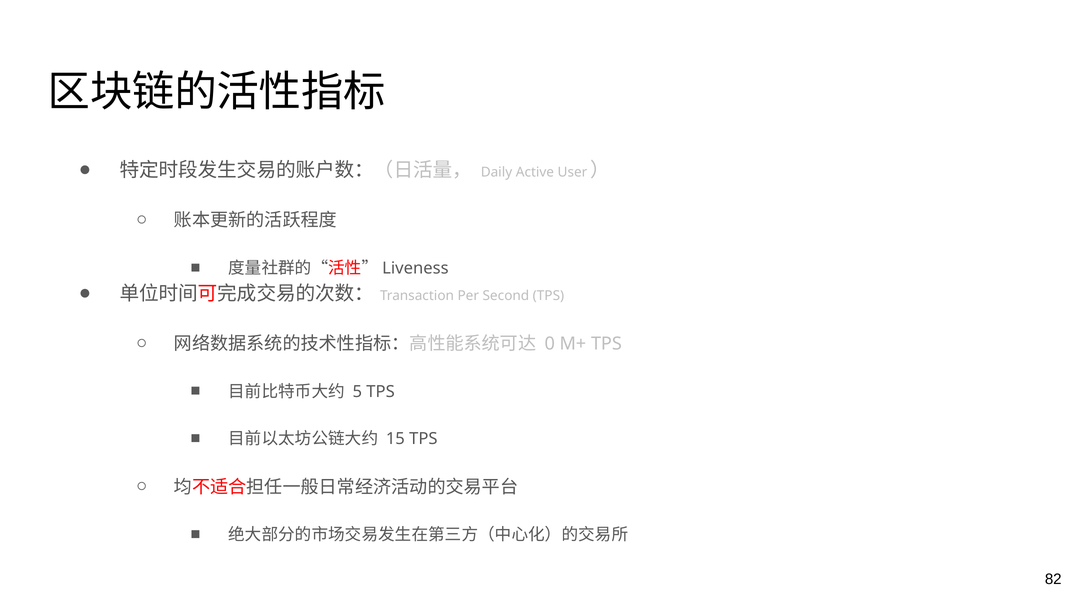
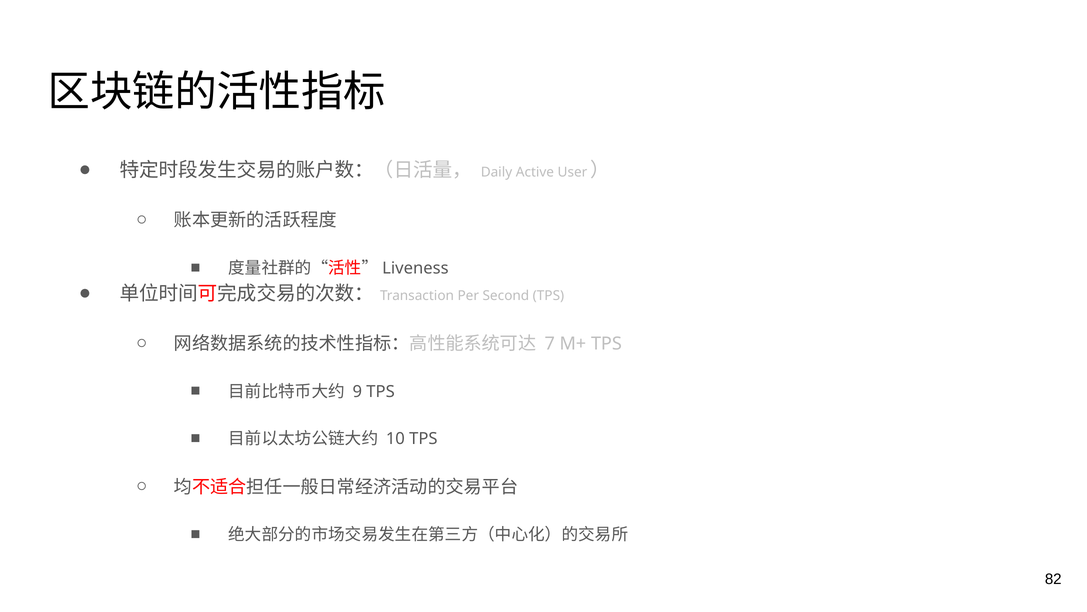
0: 0 -> 7
5: 5 -> 9
15: 15 -> 10
